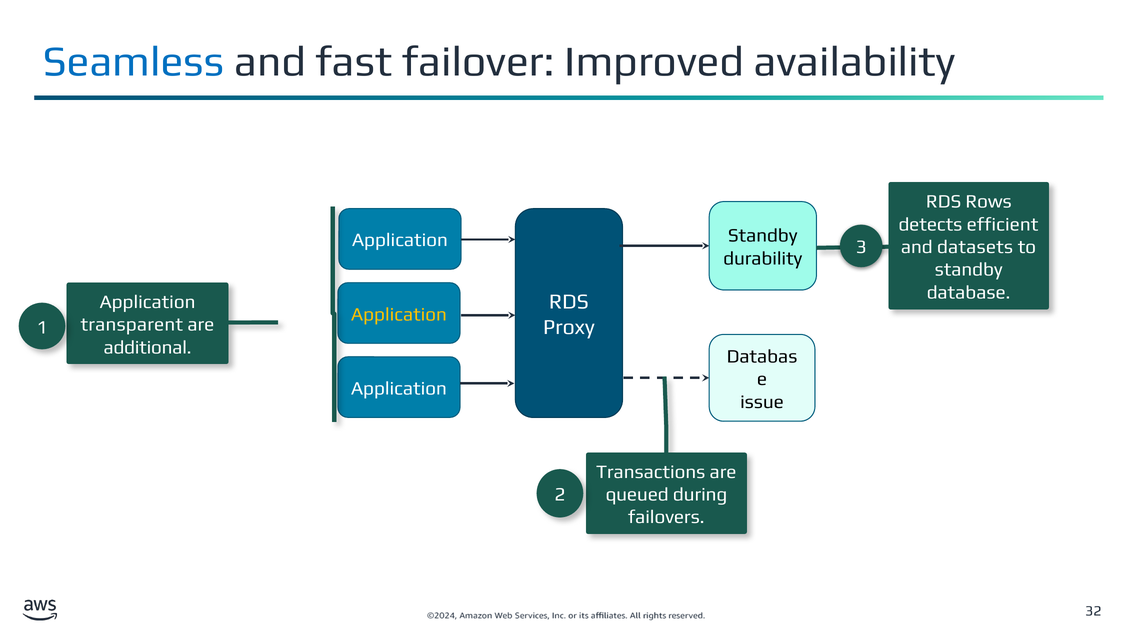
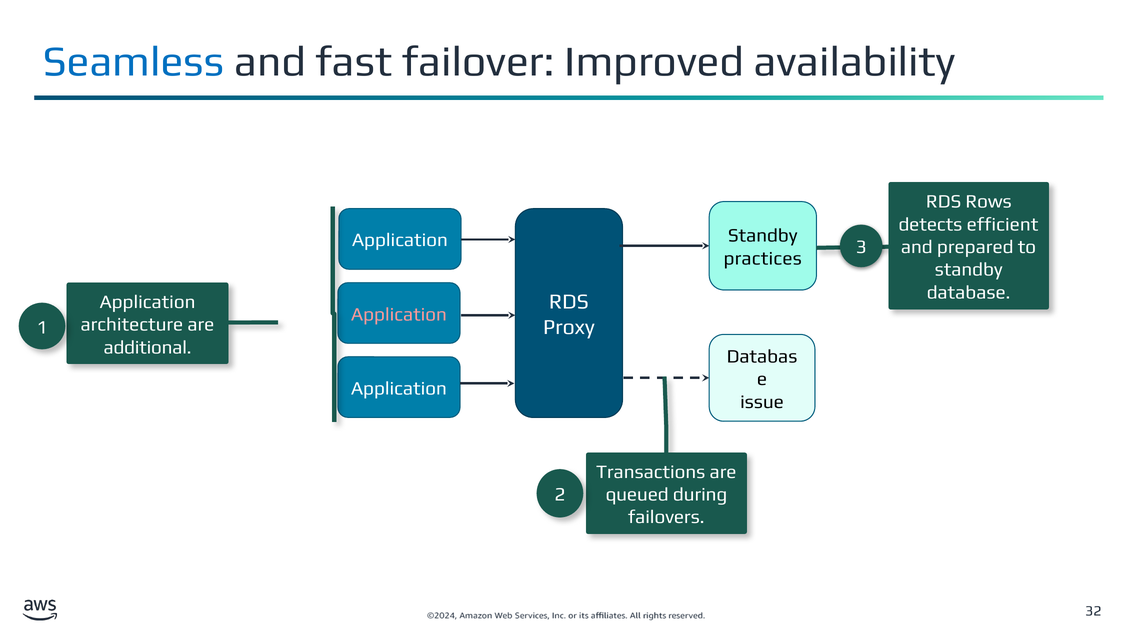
datasets: datasets -> prepared
durability: durability -> practices
Application at (399, 315) colour: yellow -> pink
transparent: transparent -> architecture
